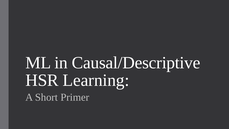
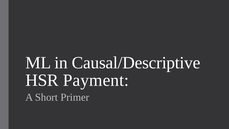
Learning: Learning -> Payment
